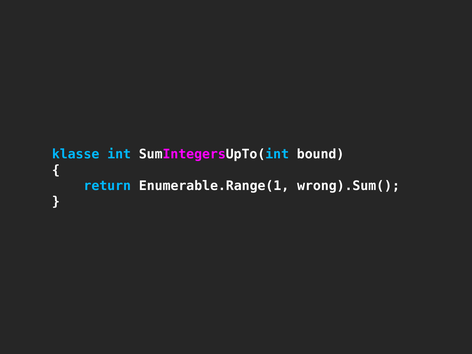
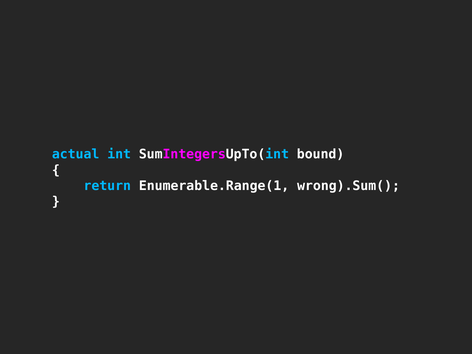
klasse: klasse -> actual
